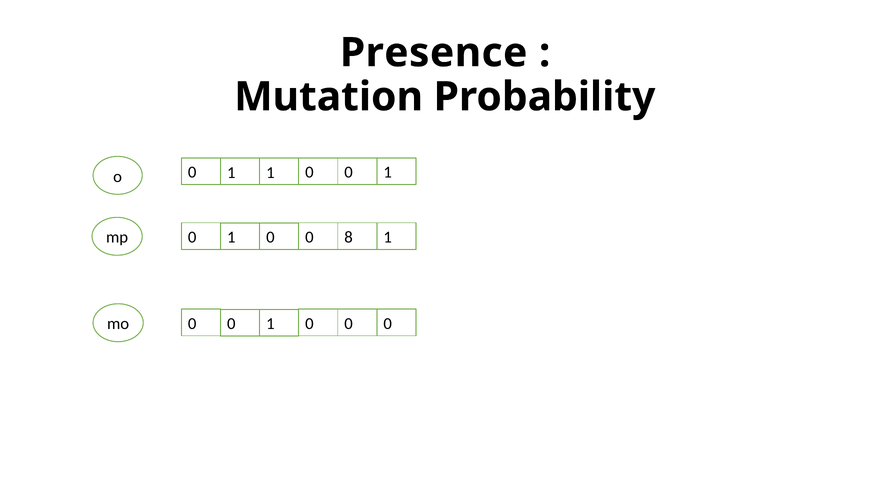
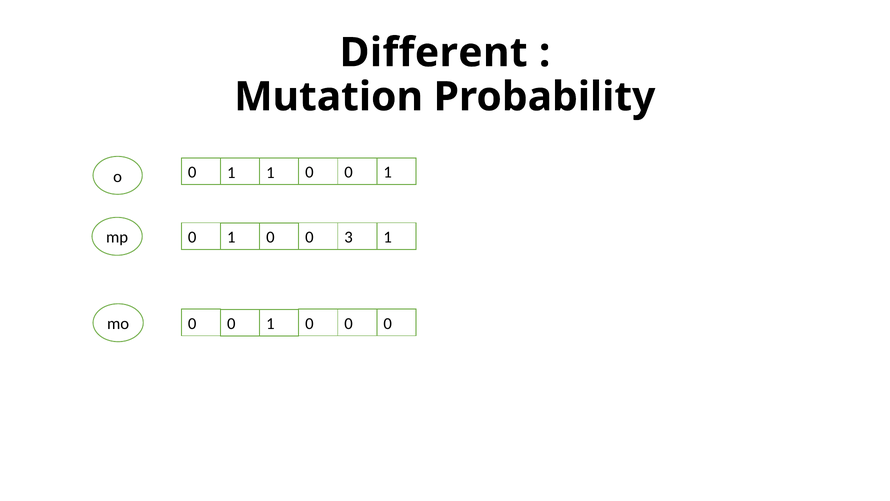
Presence: Presence -> Different
8: 8 -> 3
